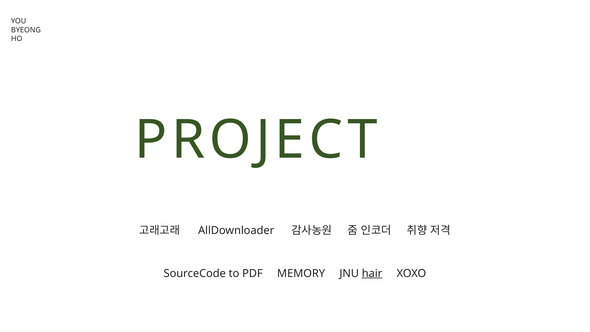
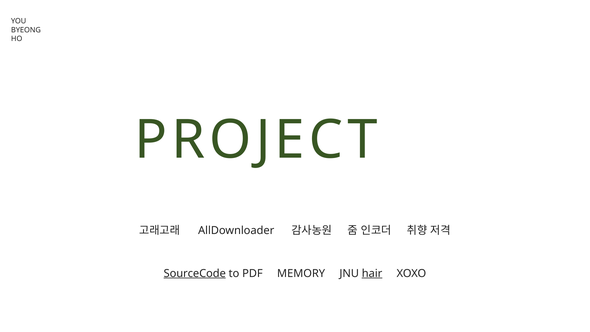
SourceCode underline: none -> present
